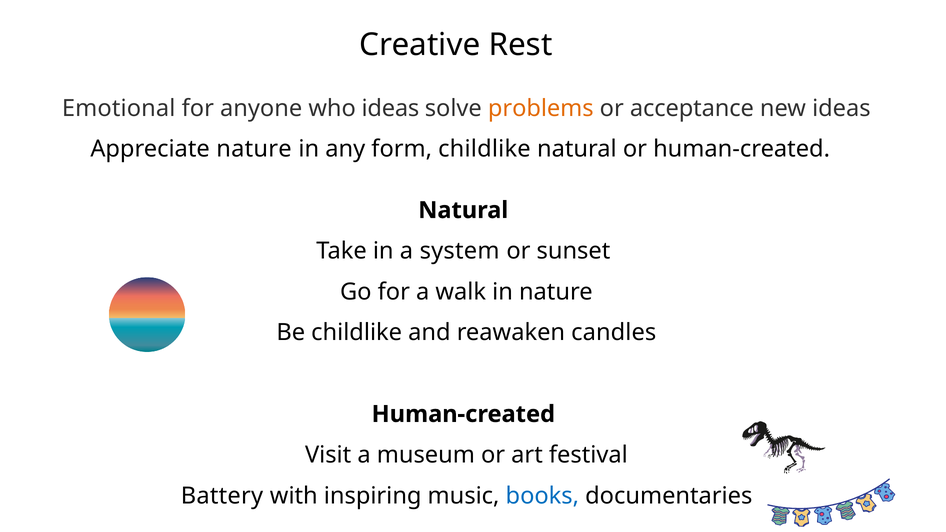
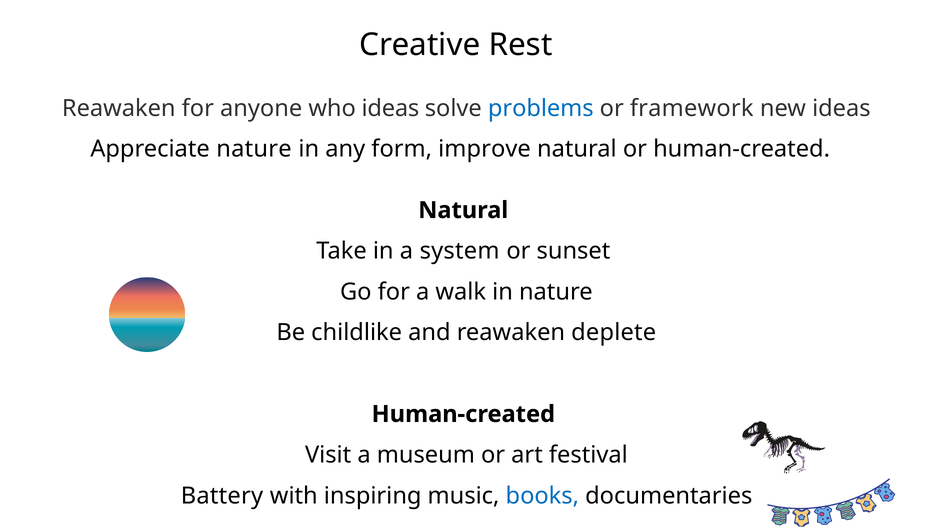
Emotional at (119, 108): Emotional -> Reawaken
problems colour: orange -> blue
acceptance: acceptance -> framework
form childlike: childlike -> improve
candles: candles -> deplete
